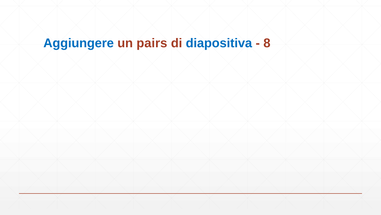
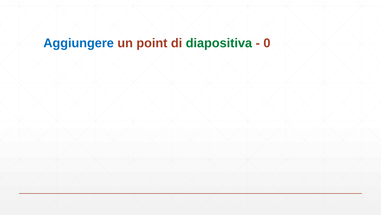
pairs: pairs -> point
diapositiva colour: blue -> green
8: 8 -> 0
